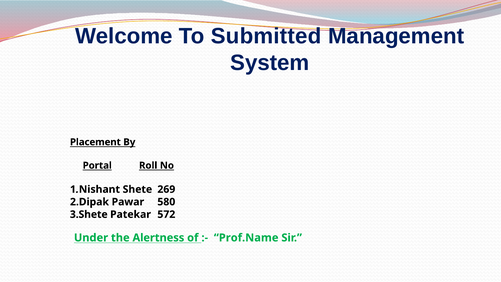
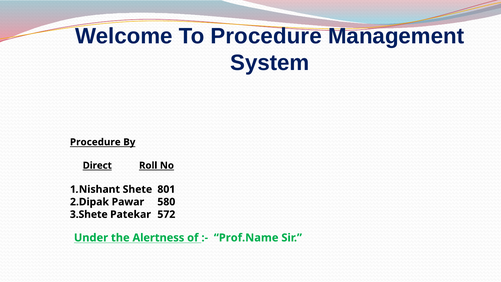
To Submitted: Submitted -> Procedure
Placement at (95, 142): Placement -> Procedure
Portal: Portal -> Direct
269: 269 -> 801
